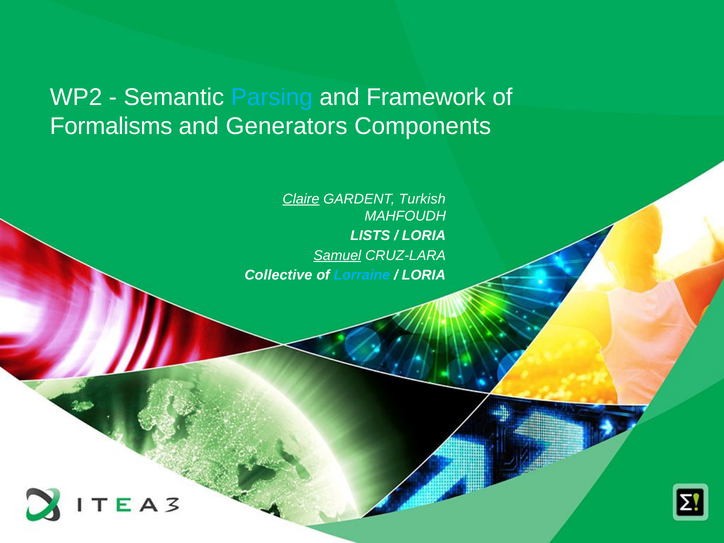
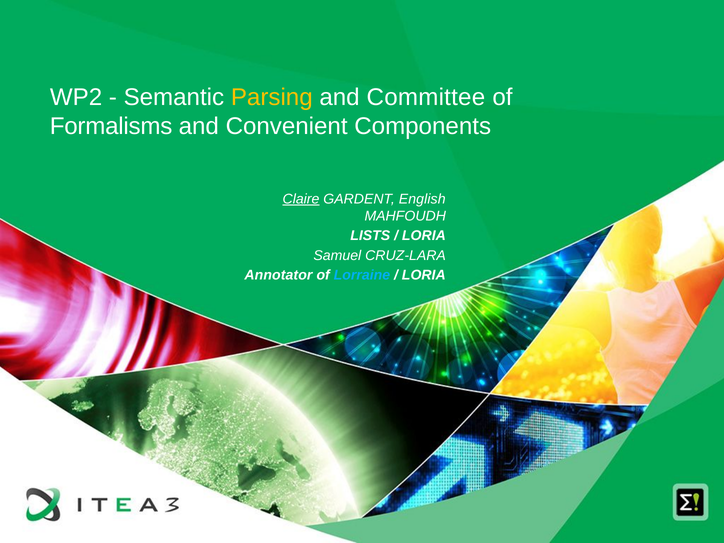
Parsing colour: light blue -> yellow
Framework: Framework -> Committee
Generators: Generators -> Convenient
Turkish: Turkish -> English
Samuel underline: present -> none
Collective: Collective -> Annotator
